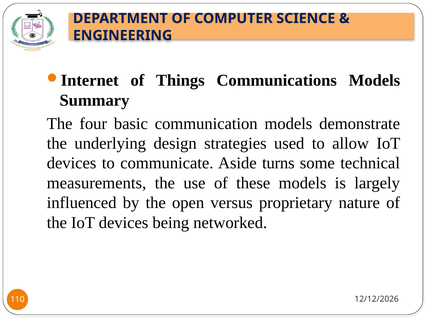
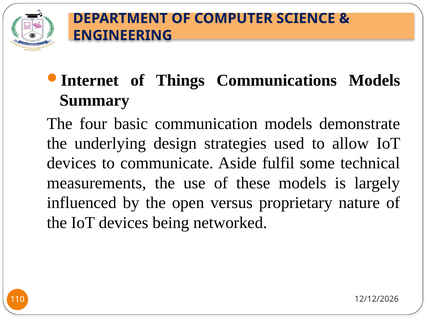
turns: turns -> fulfil
